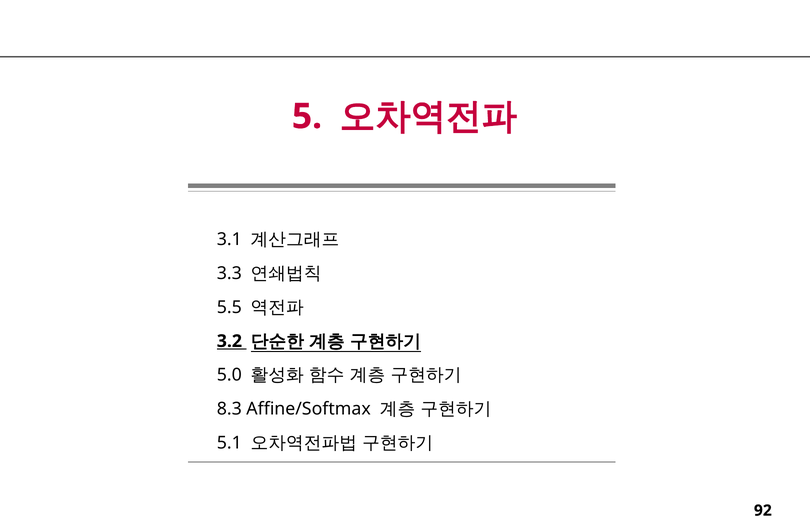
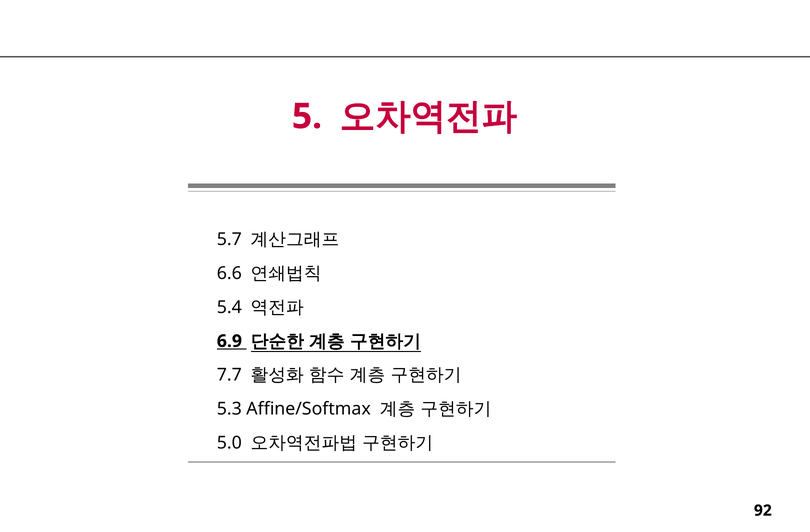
3.1: 3.1 -> 5.7
3.3: 3.3 -> 6.6
5.5: 5.5 -> 5.4
3.2: 3.2 -> 6.9
5.0: 5.0 -> 7.7
8.3: 8.3 -> 5.3
5.1: 5.1 -> 5.0
